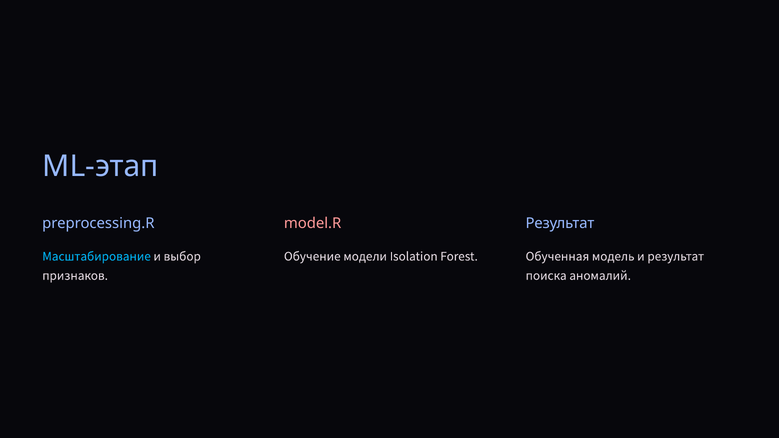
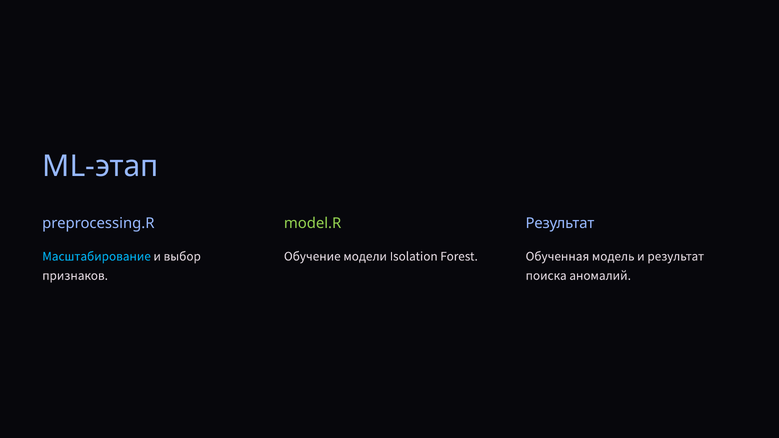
model.R colour: pink -> light green
